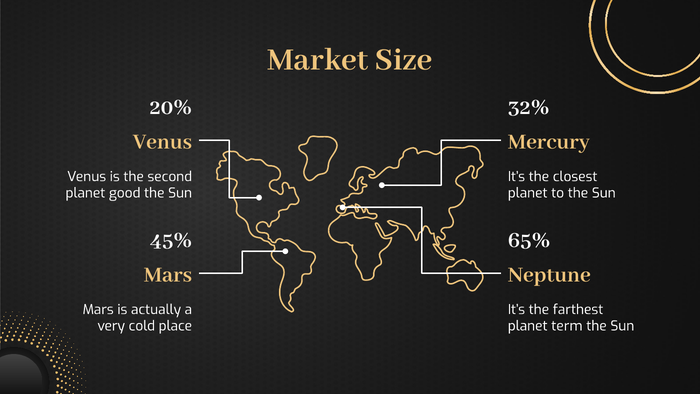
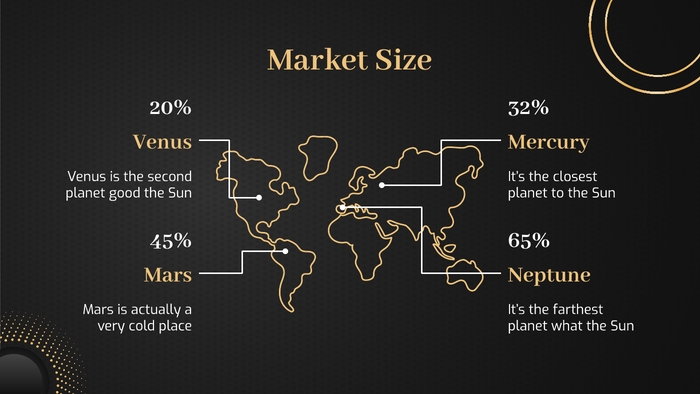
term: term -> what
